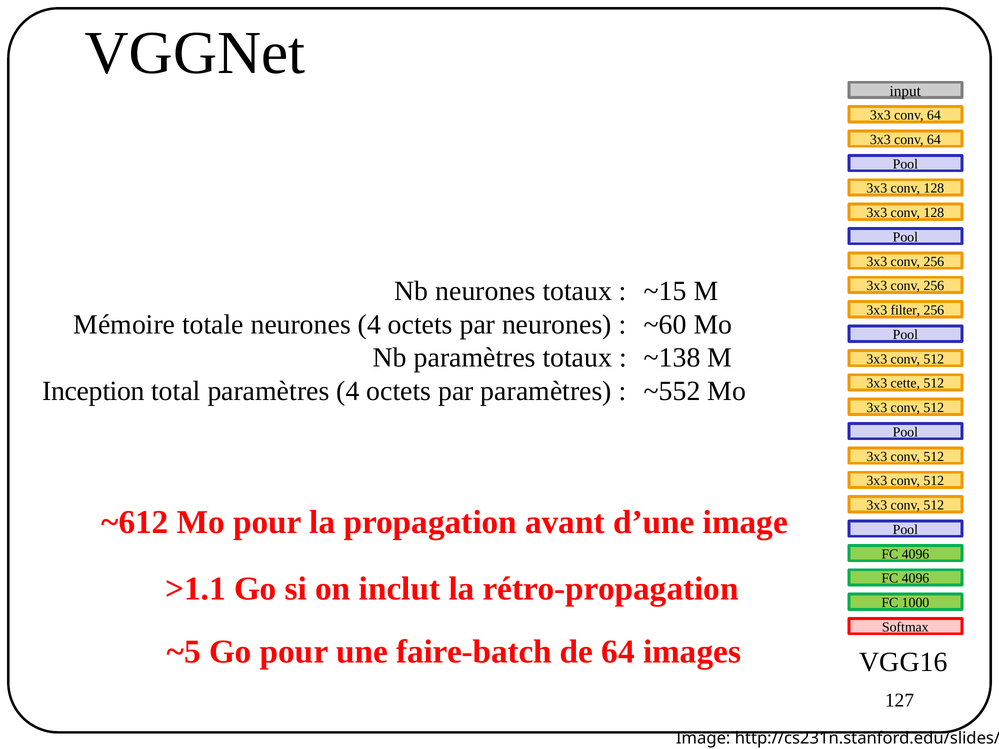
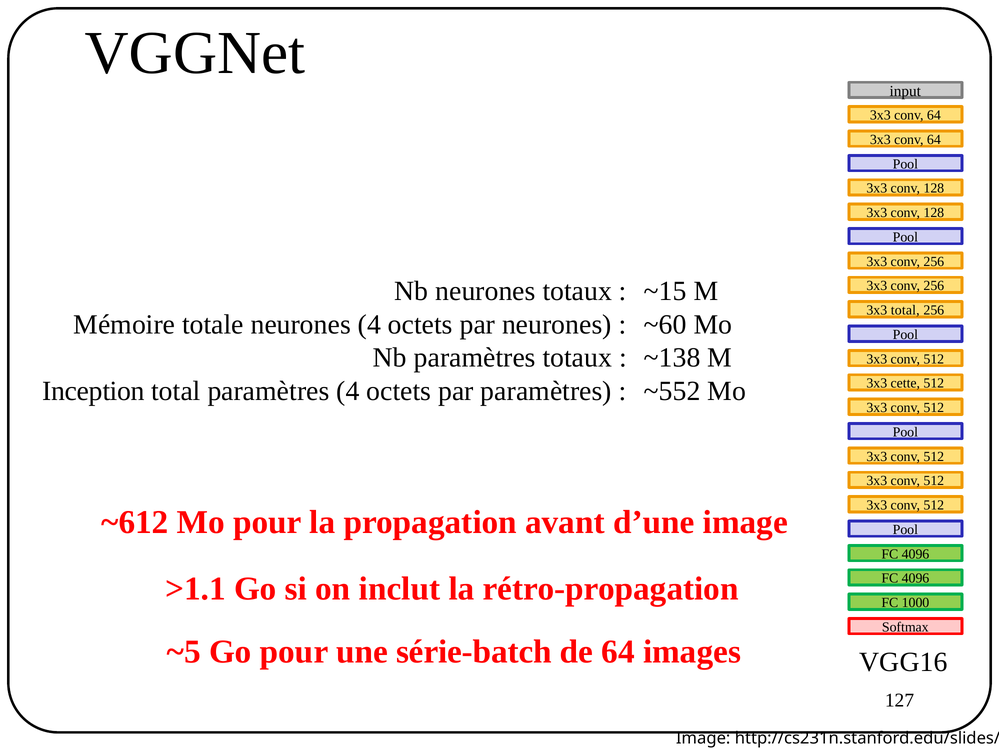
3x3 filter: filter -> total
faire-batch: faire-batch -> série-batch
